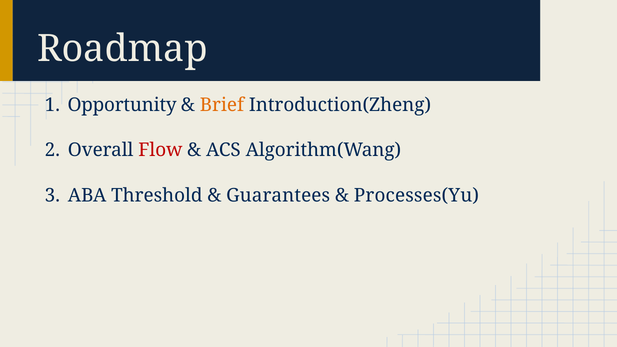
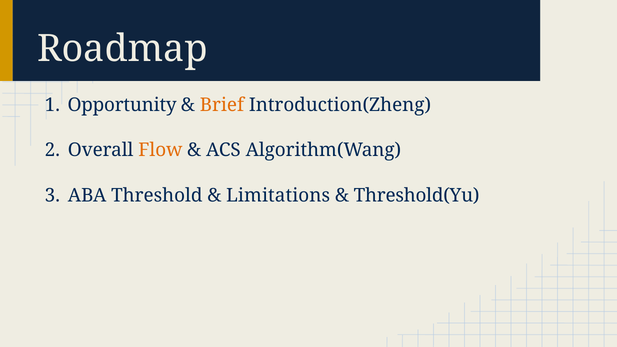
Flow colour: red -> orange
Guarantees: Guarantees -> Limitations
Processes(Yu: Processes(Yu -> Threshold(Yu
